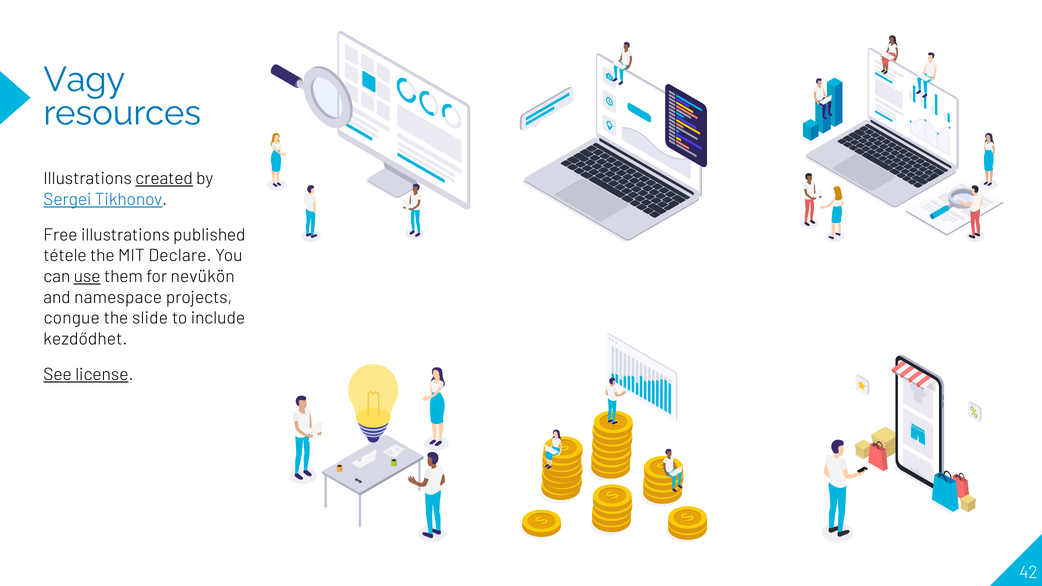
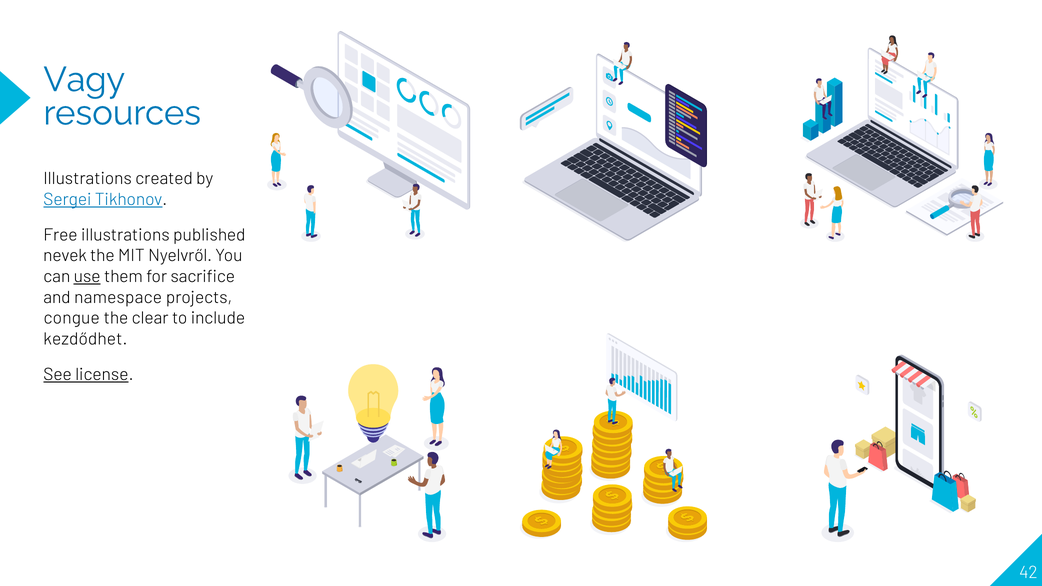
created underline: present -> none
tétele: tétele -> nevek
Declare: Declare -> Nyelvről
nevükön: nevükön -> sacrifice
slide: slide -> clear
